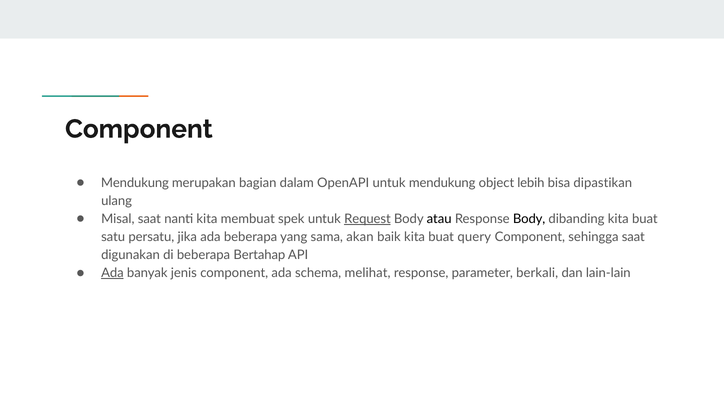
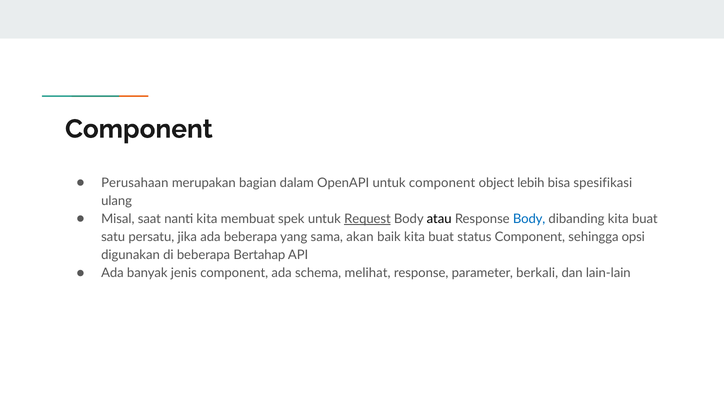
Mendukung at (135, 183): Mendukung -> Perusahaan
untuk mendukung: mendukung -> component
dipastikan: dipastikan -> spesifikasi
Body at (529, 219) colour: black -> blue
query: query -> status
sehingga saat: saat -> opsi
Ada at (112, 273) underline: present -> none
